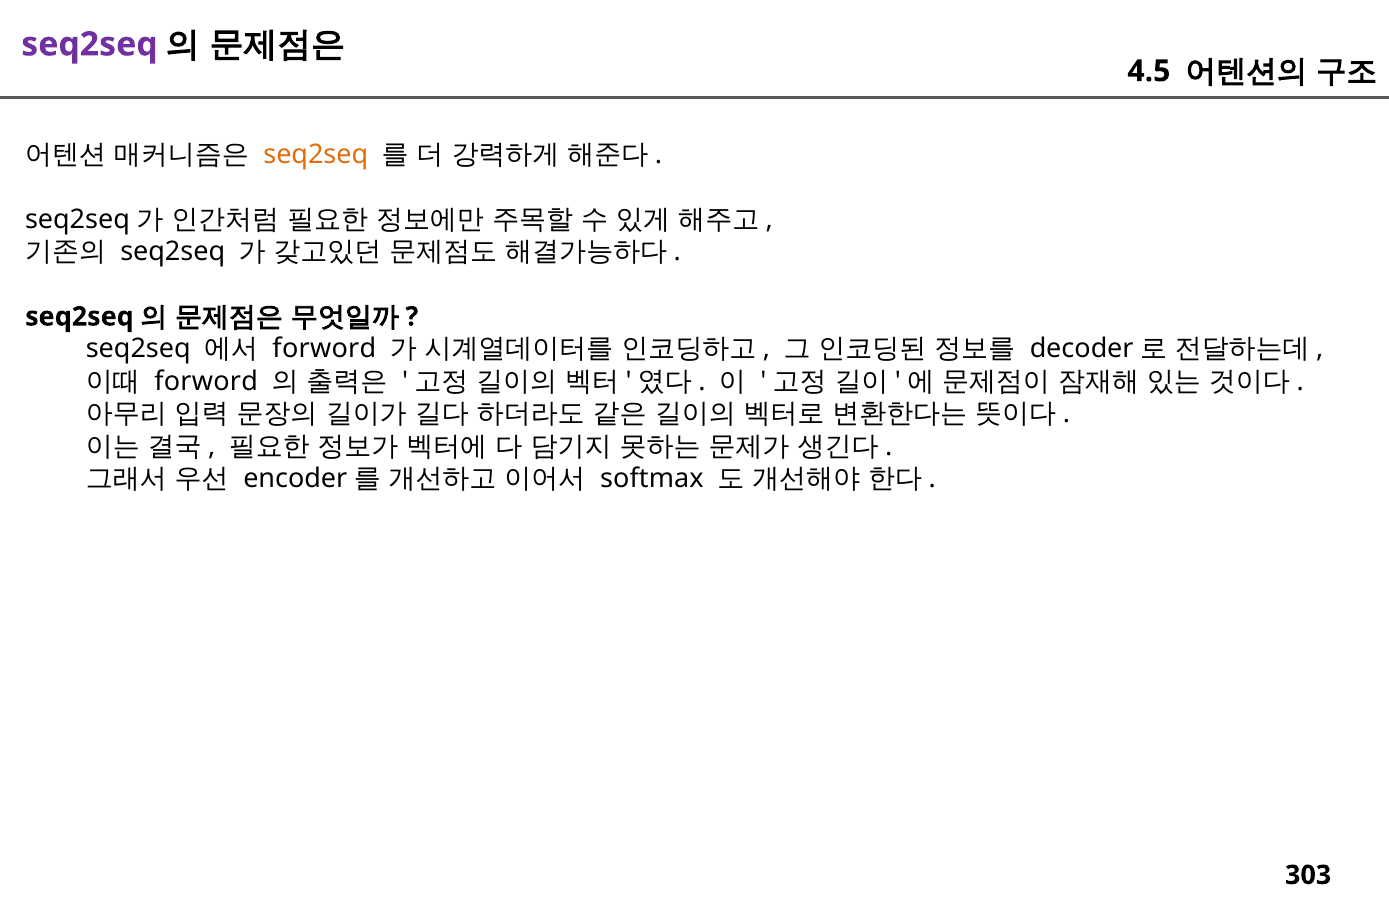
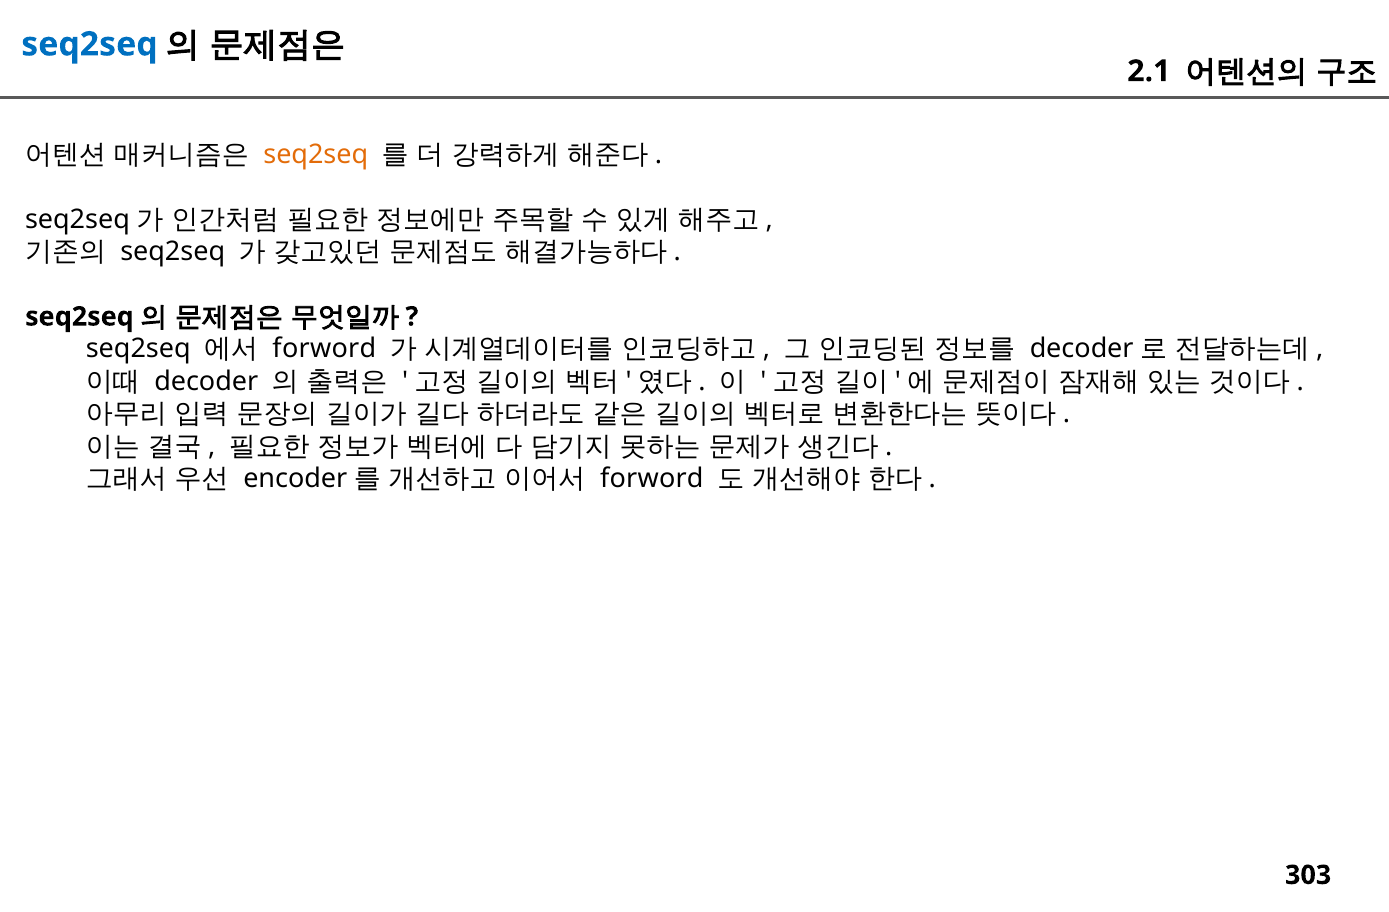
seq2seq at (89, 44) colour: purple -> blue
4.5: 4.5 -> 2.1
forword at (206, 382): forword -> decoder
softmax at (652, 479): softmax -> forword
